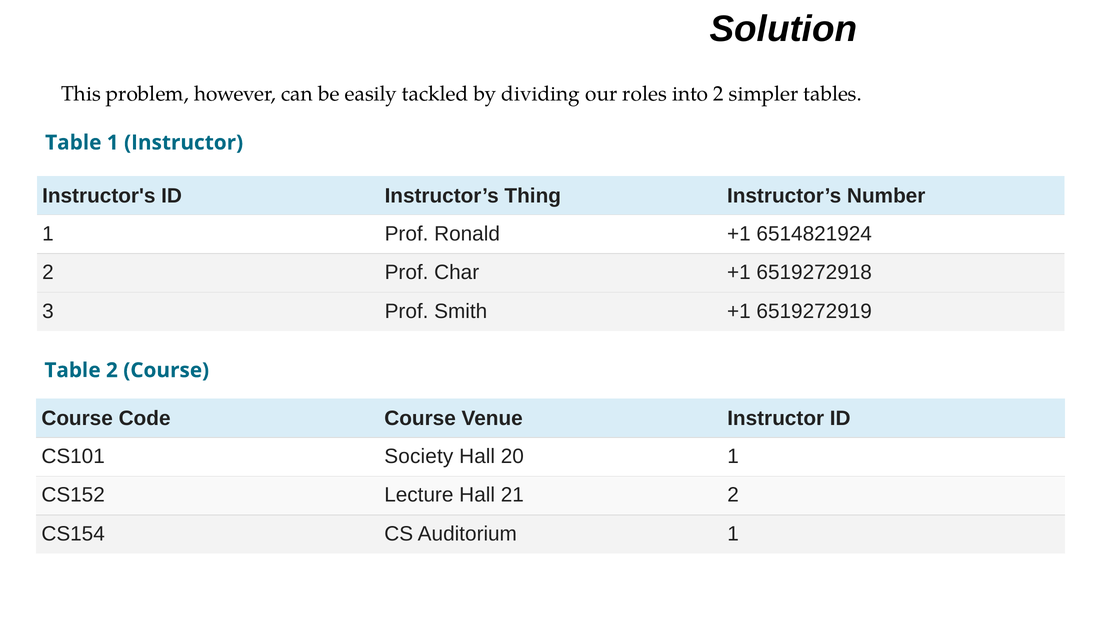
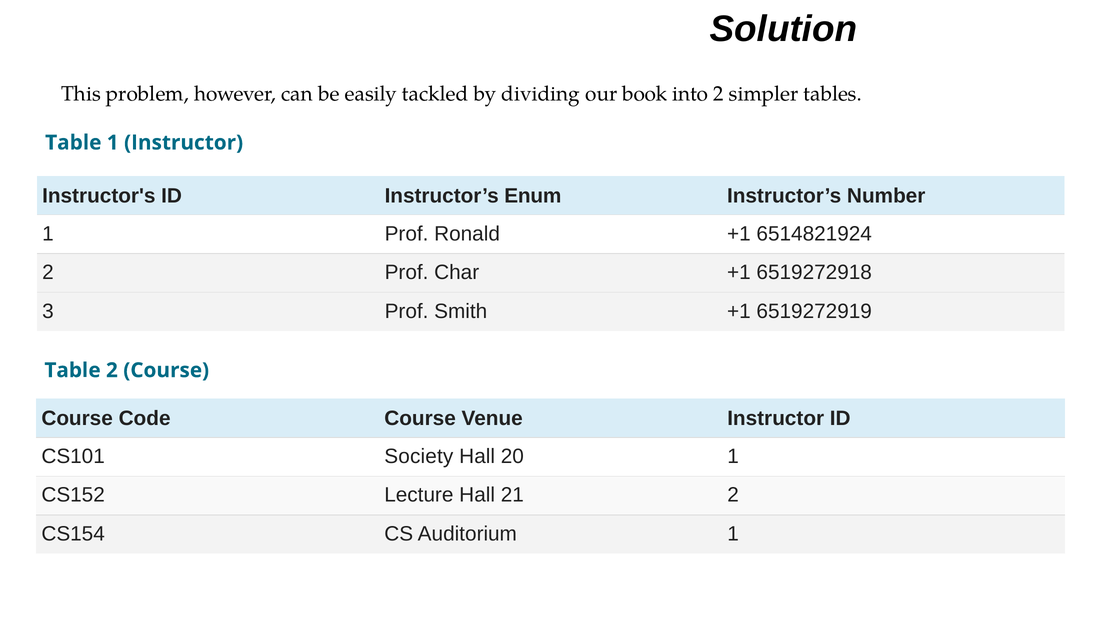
roles: roles -> book
Thing: Thing -> Enum
